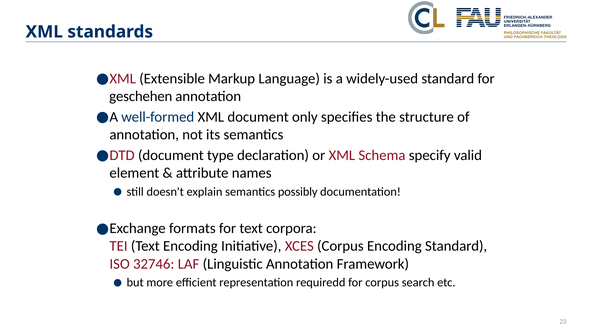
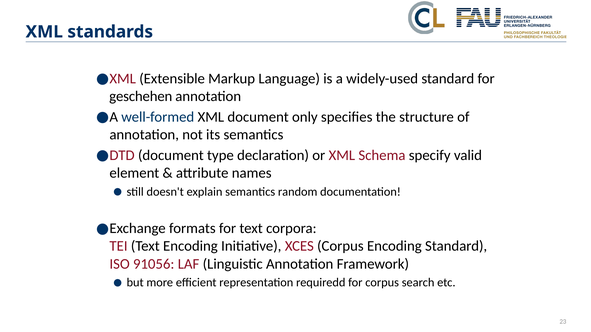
possibly: possibly -> random
32746: 32746 -> 91056
